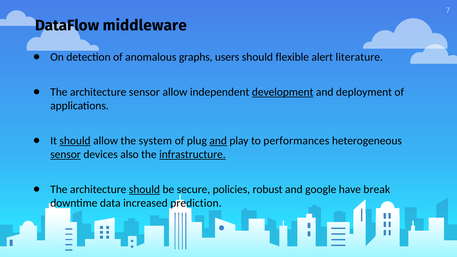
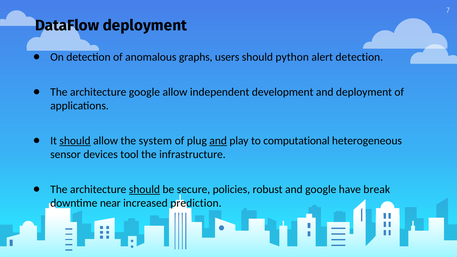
DataFlow middleware: middleware -> deployment
flexible: flexible -> python
alert literature: literature -> detection
architecture sensor: sensor -> google
development underline: present -> none
performances: performances -> computational
sensor at (66, 154) underline: present -> none
also: also -> tool
infrastructure underline: present -> none
data: data -> near
